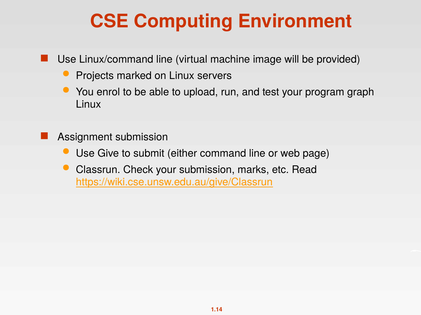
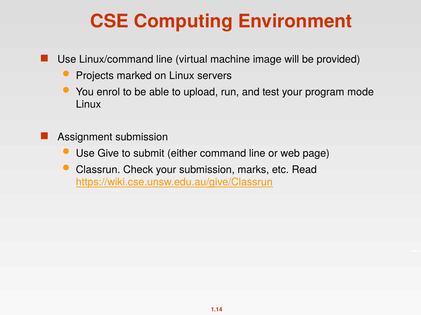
graph: graph -> mode
